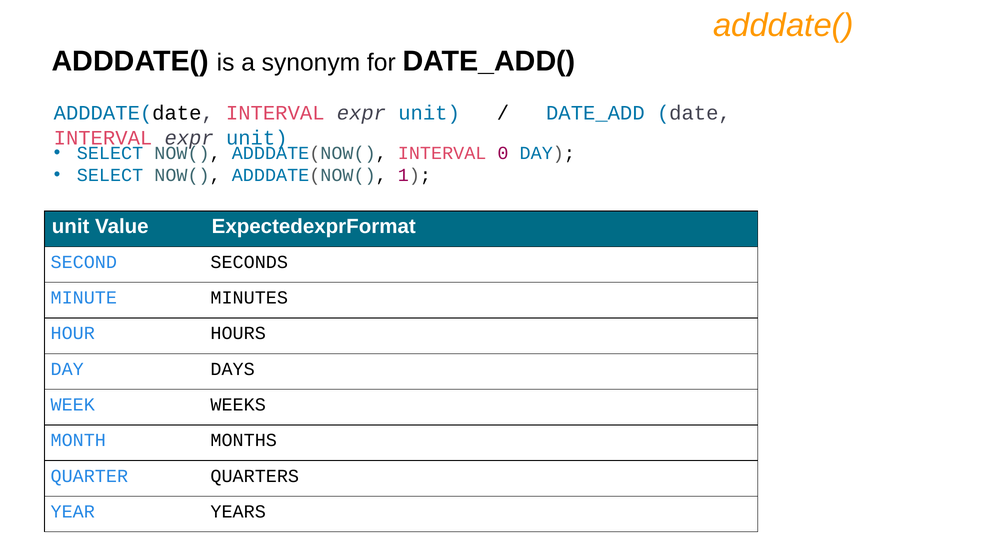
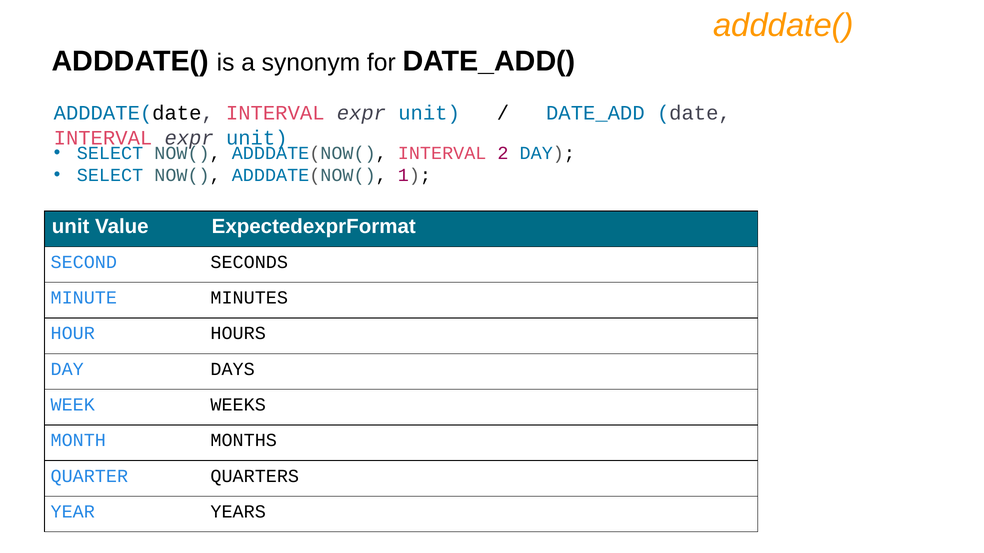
0: 0 -> 2
